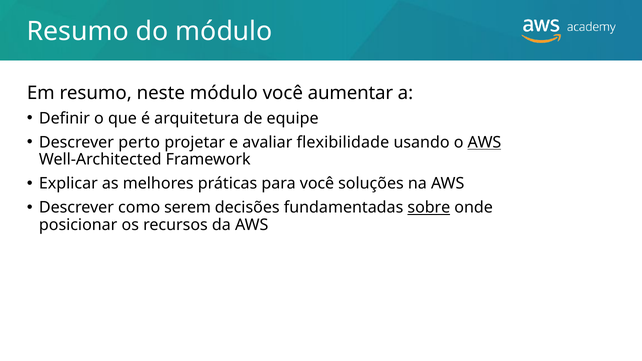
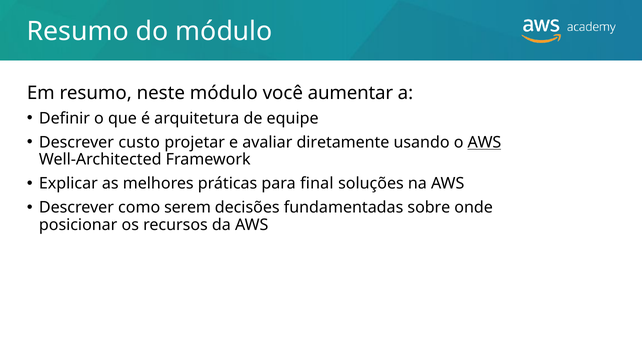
perto: perto -> custo
flexibilidade: flexibilidade -> diretamente
para você: você -> final
sobre underline: present -> none
